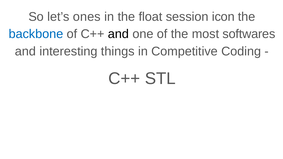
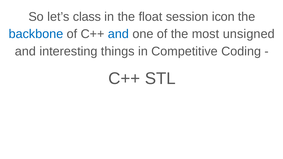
ones: ones -> class
and at (118, 34) colour: black -> blue
softwares: softwares -> unsigned
